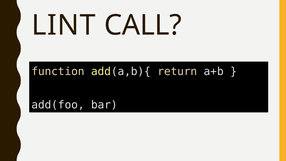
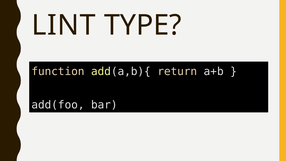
CALL: CALL -> TYPE
